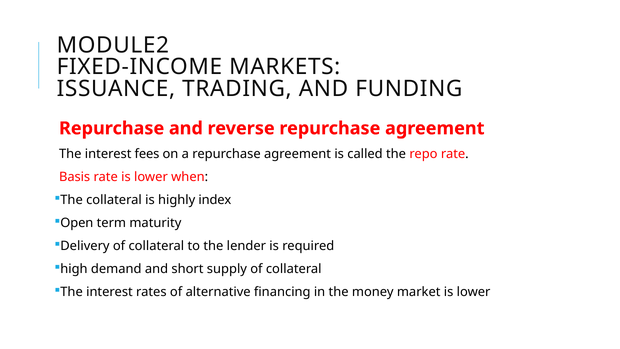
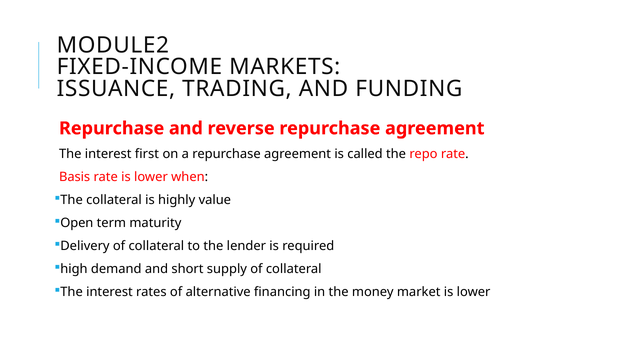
fees: fees -> first
index: index -> value
